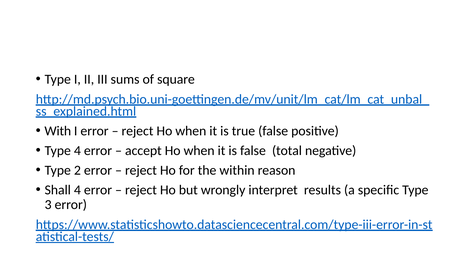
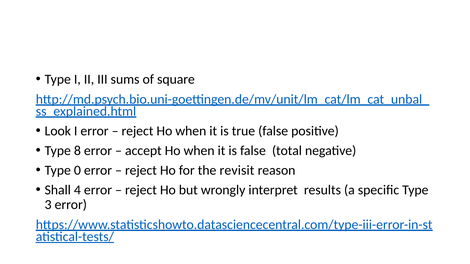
With: With -> Look
Type 4: 4 -> 8
2: 2 -> 0
within: within -> revisit
